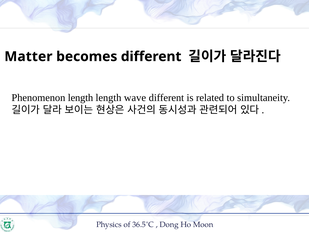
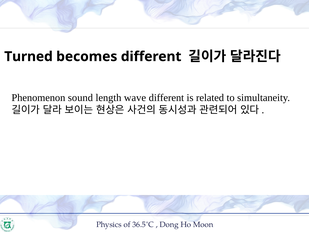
Matter: Matter -> Turned
Phenomenon length: length -> sound
